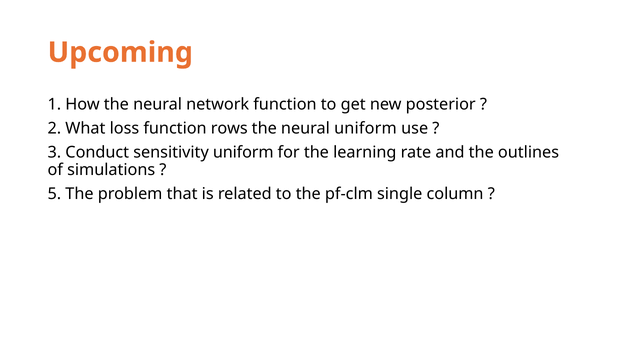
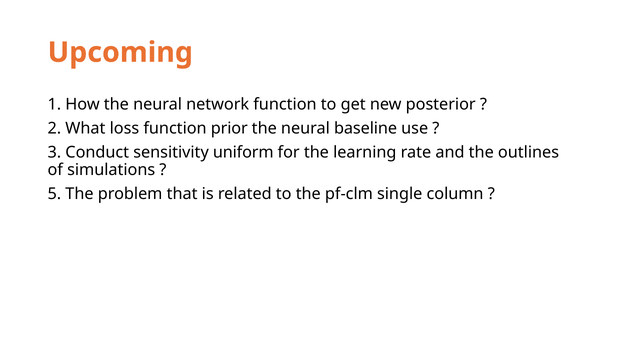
rows: rows -> prior
neural uniform: uniform -> baseline
